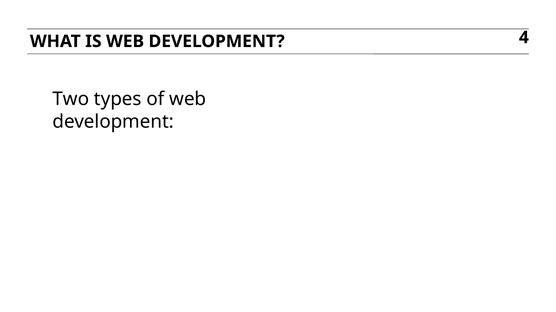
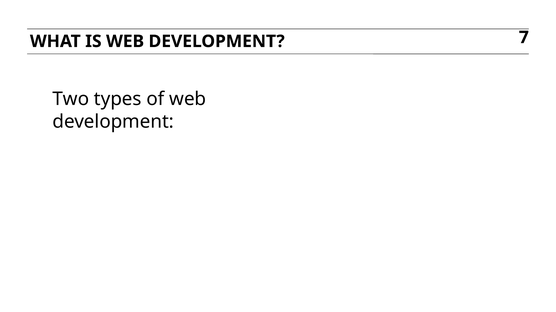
4: 4 -> 7
